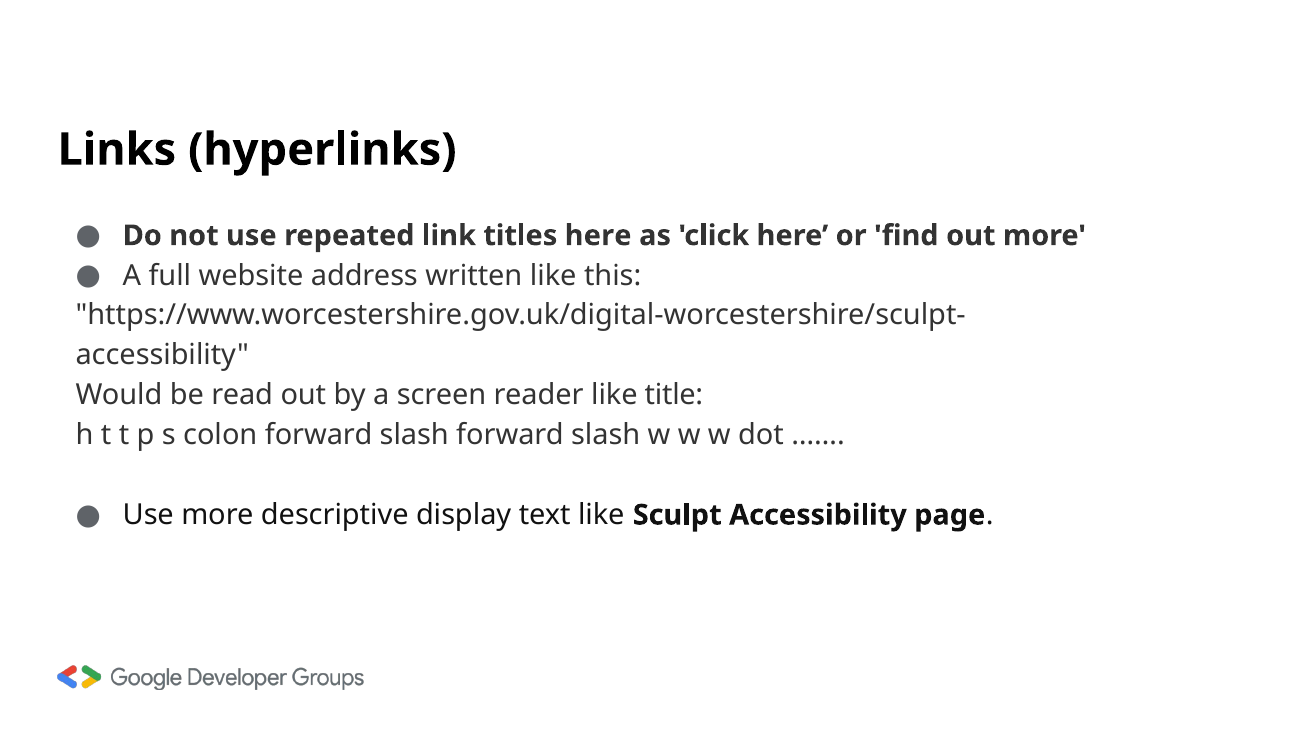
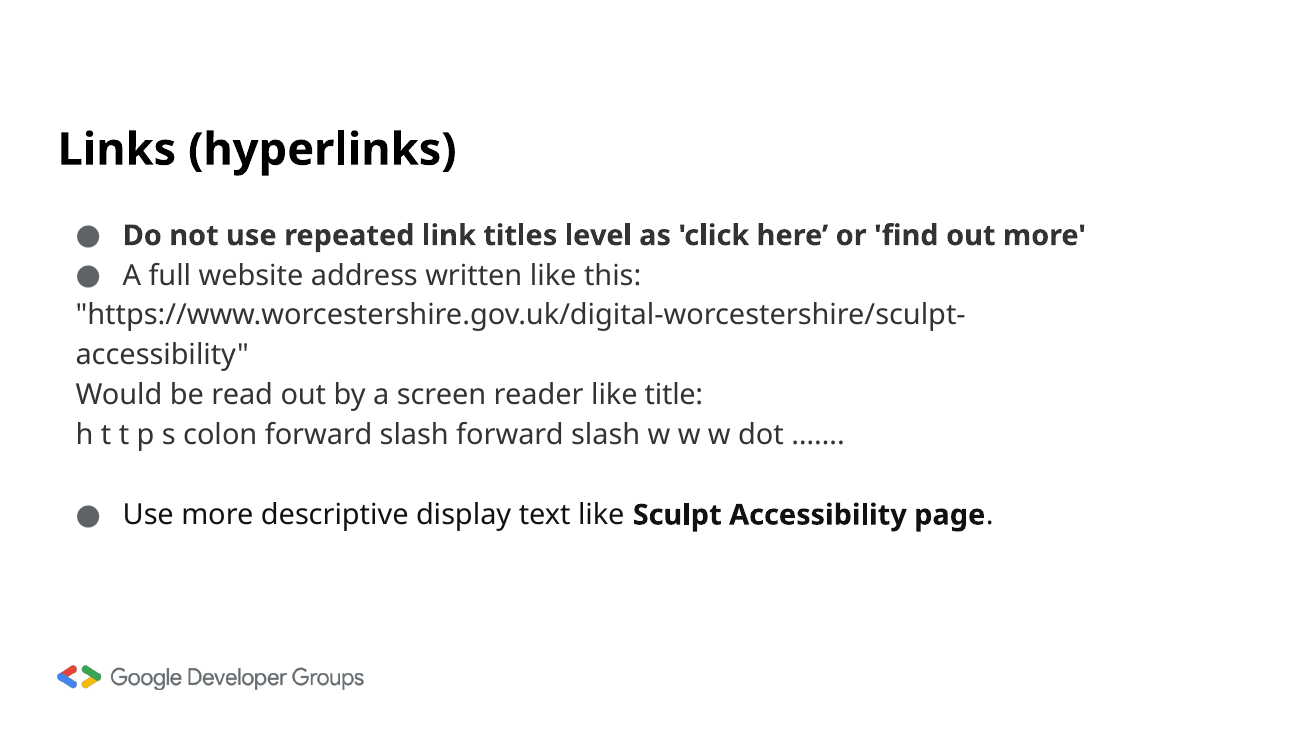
titles here: here -> level
